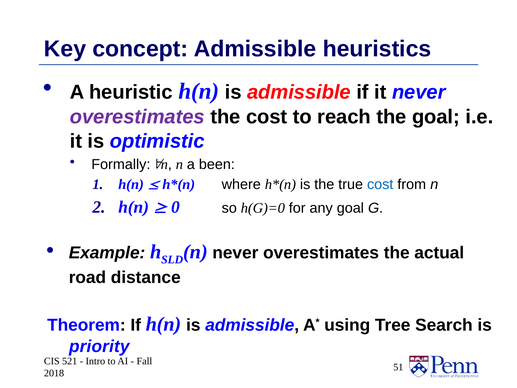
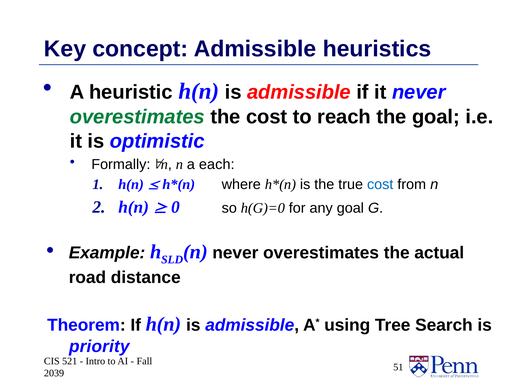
overestimates at (137, 117) colour: purple -> green
been: been -> each
2018: 2018 -> 2039
